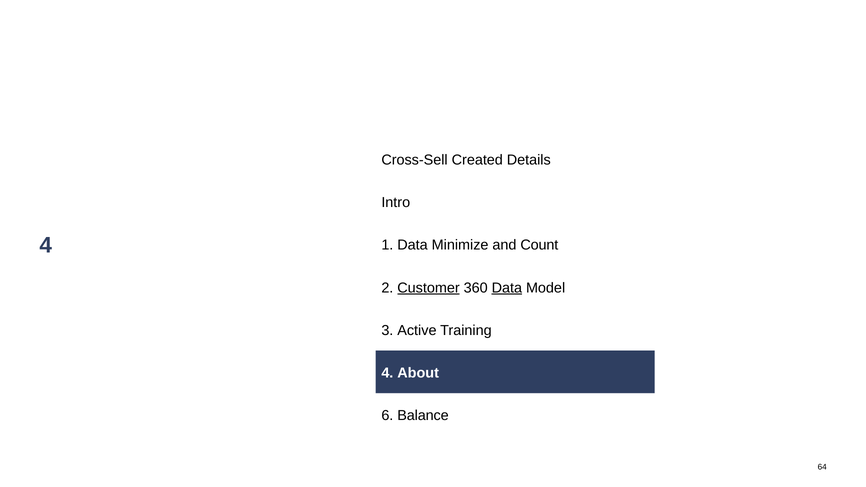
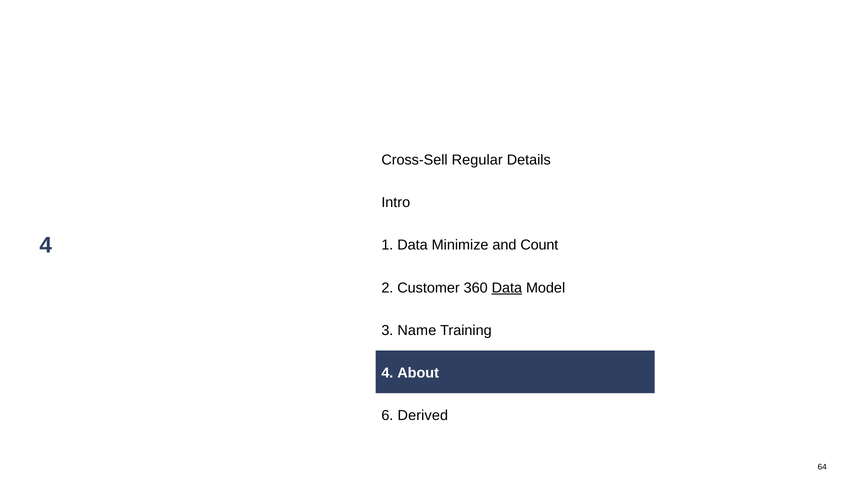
Created: Created -> Regular
Customer underline: present -> none
Active: Active -> Name
Balance: Balance -> Derived
